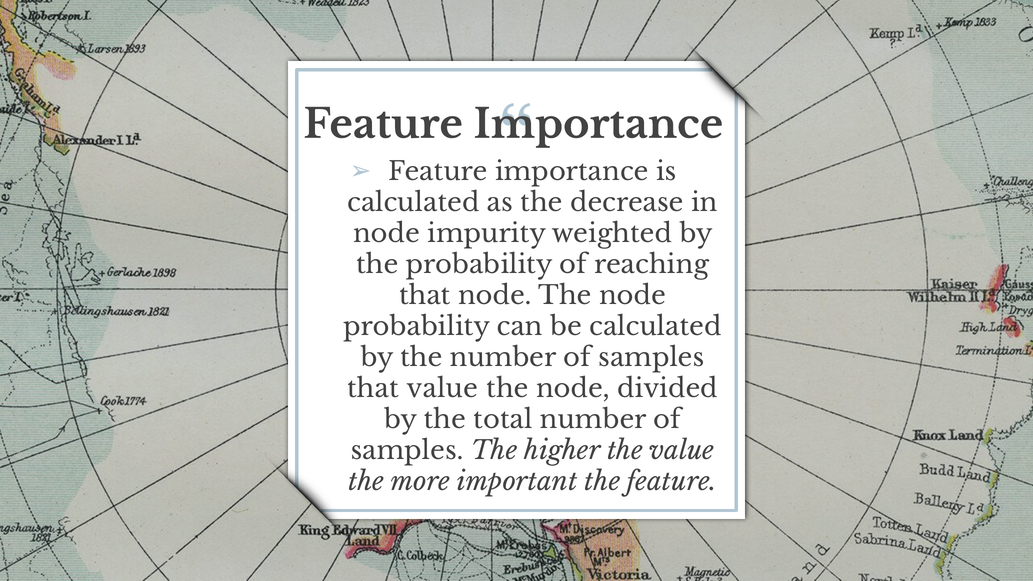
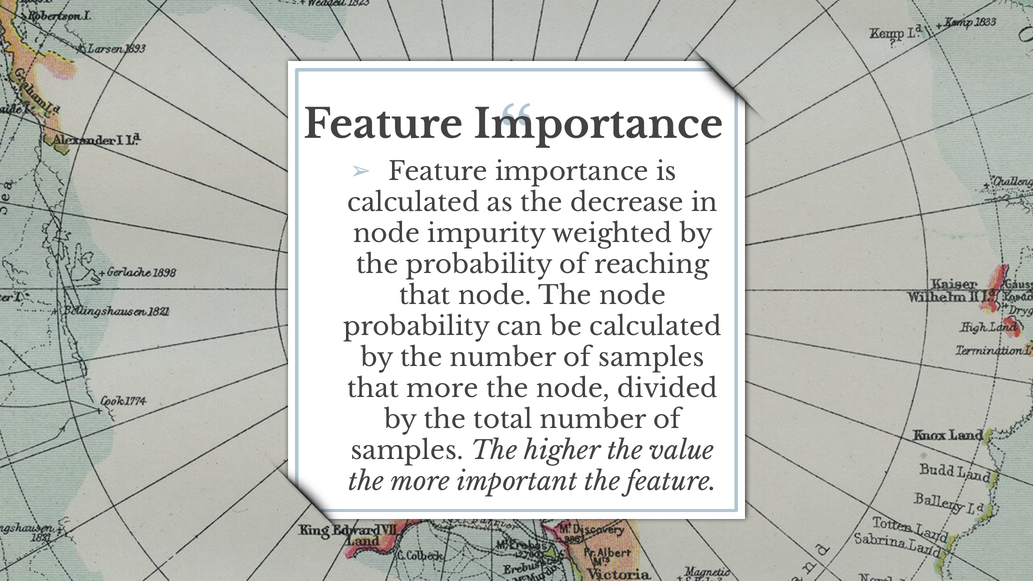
that value: value -> more
